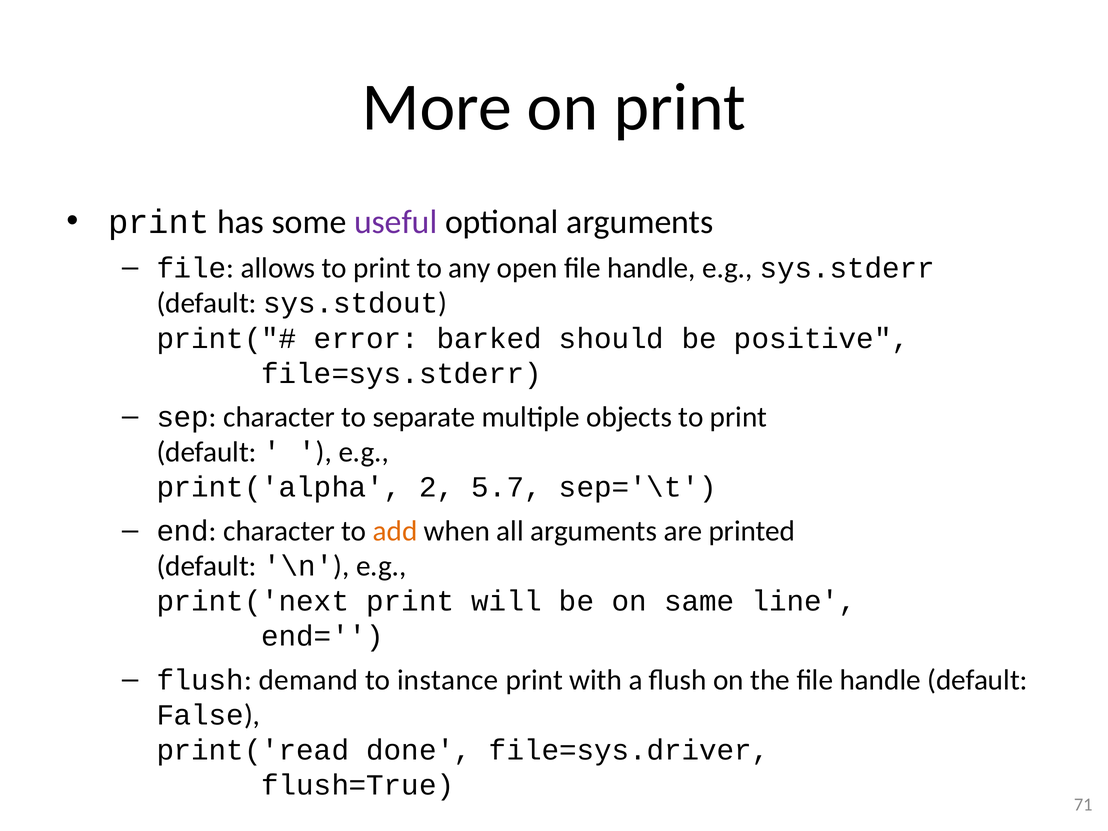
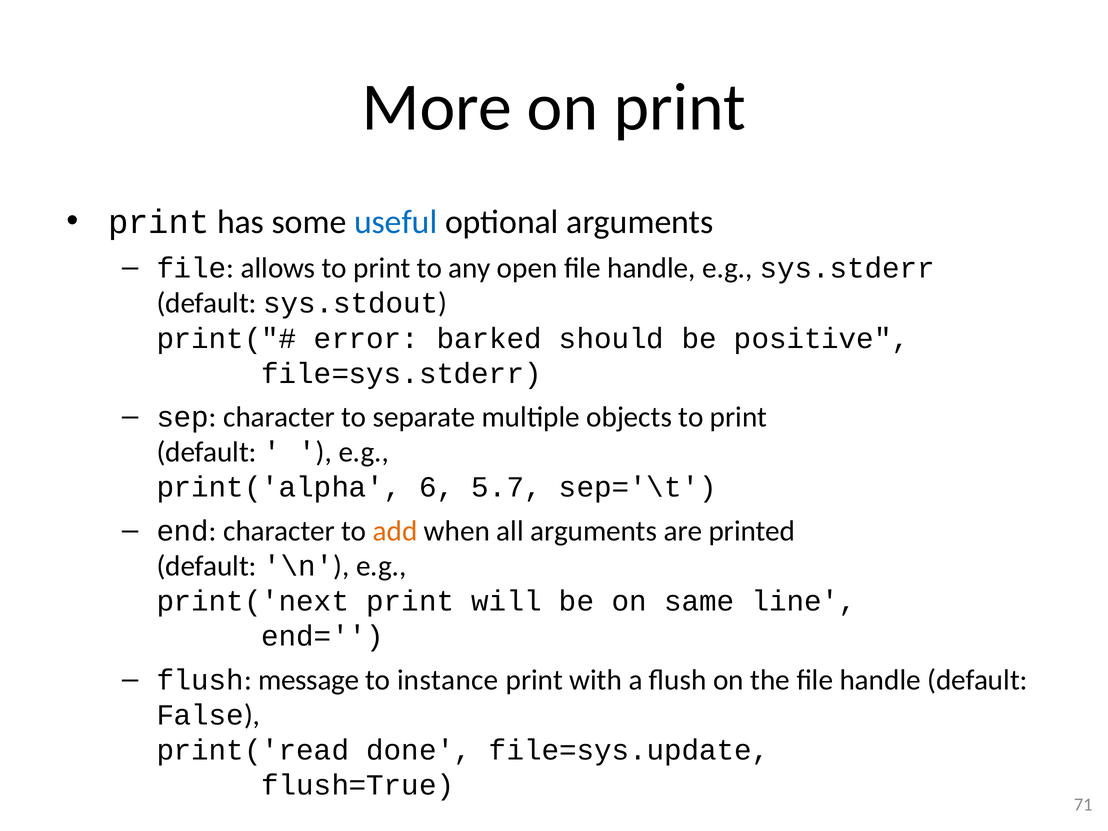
useful colour: purple -> blue
2: 2 -> 6
demand: demand -> message
file=sys.driver: file=sys.driver -> file=sys.update
